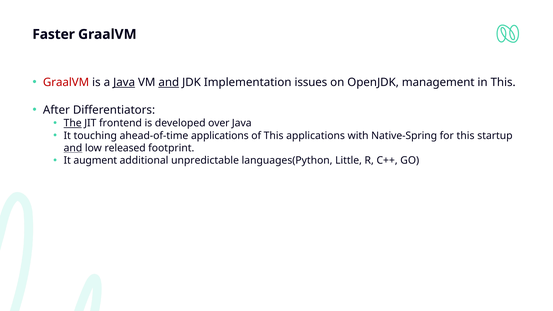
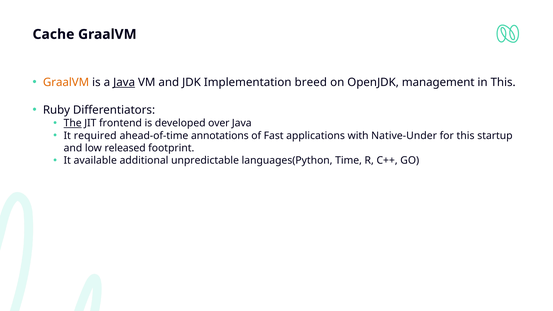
Faster: Faster -> Cache
GraalVM at (66, 82) colour: red -> orange
and at (169, 82) underline: present -> none
issues: issues -> breed
After: After -> Ruby
touching: touching -> required
ahead-of-time applications: applications -> annotations
of This: This -> Fast
Native-Spring: Native-Spring -> Native-Under
and at (73, 148) underline: present -> none
augment: augment -> available
Little: Little -> Time
